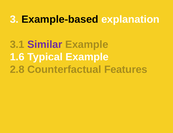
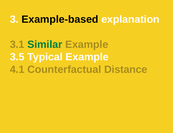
Similar colour: purple -> green
1.6: 1.6 -> 3.5
2.8: 2.8 -> 4.1
Features: Features -> Distance
